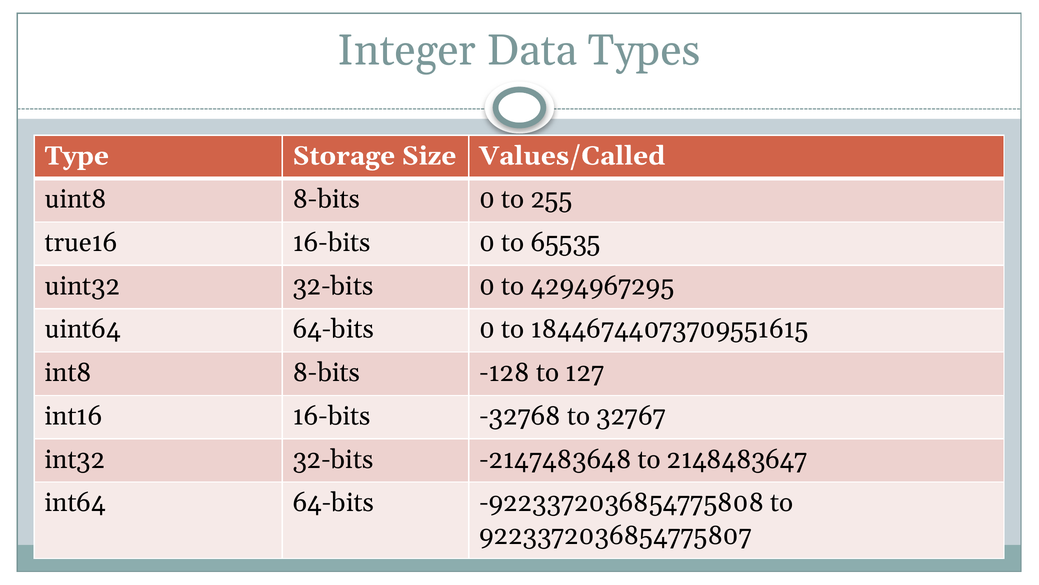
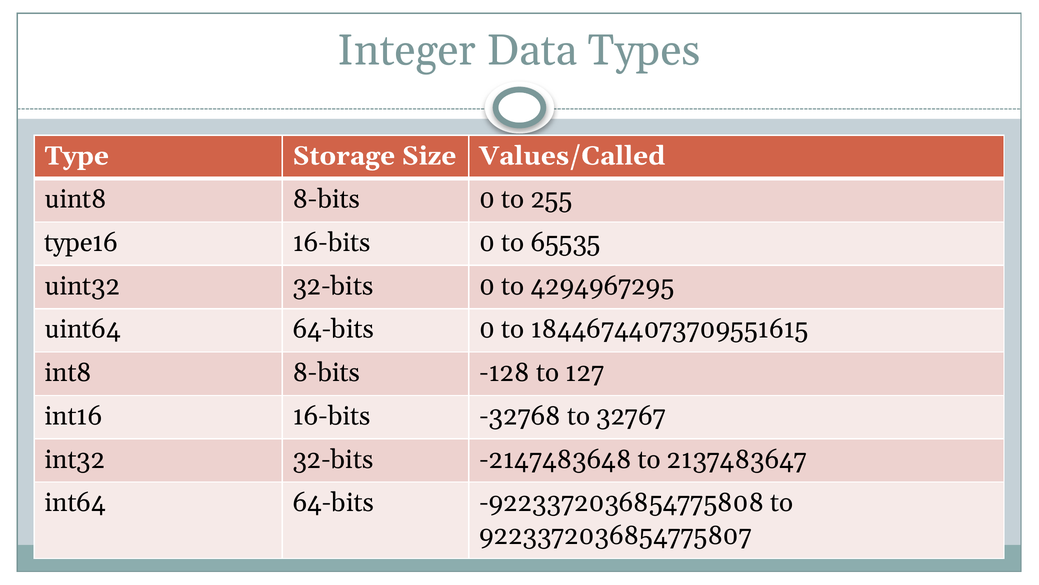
true16: true16 -> type16
2148483647: 2148483647 -> 2137483647
